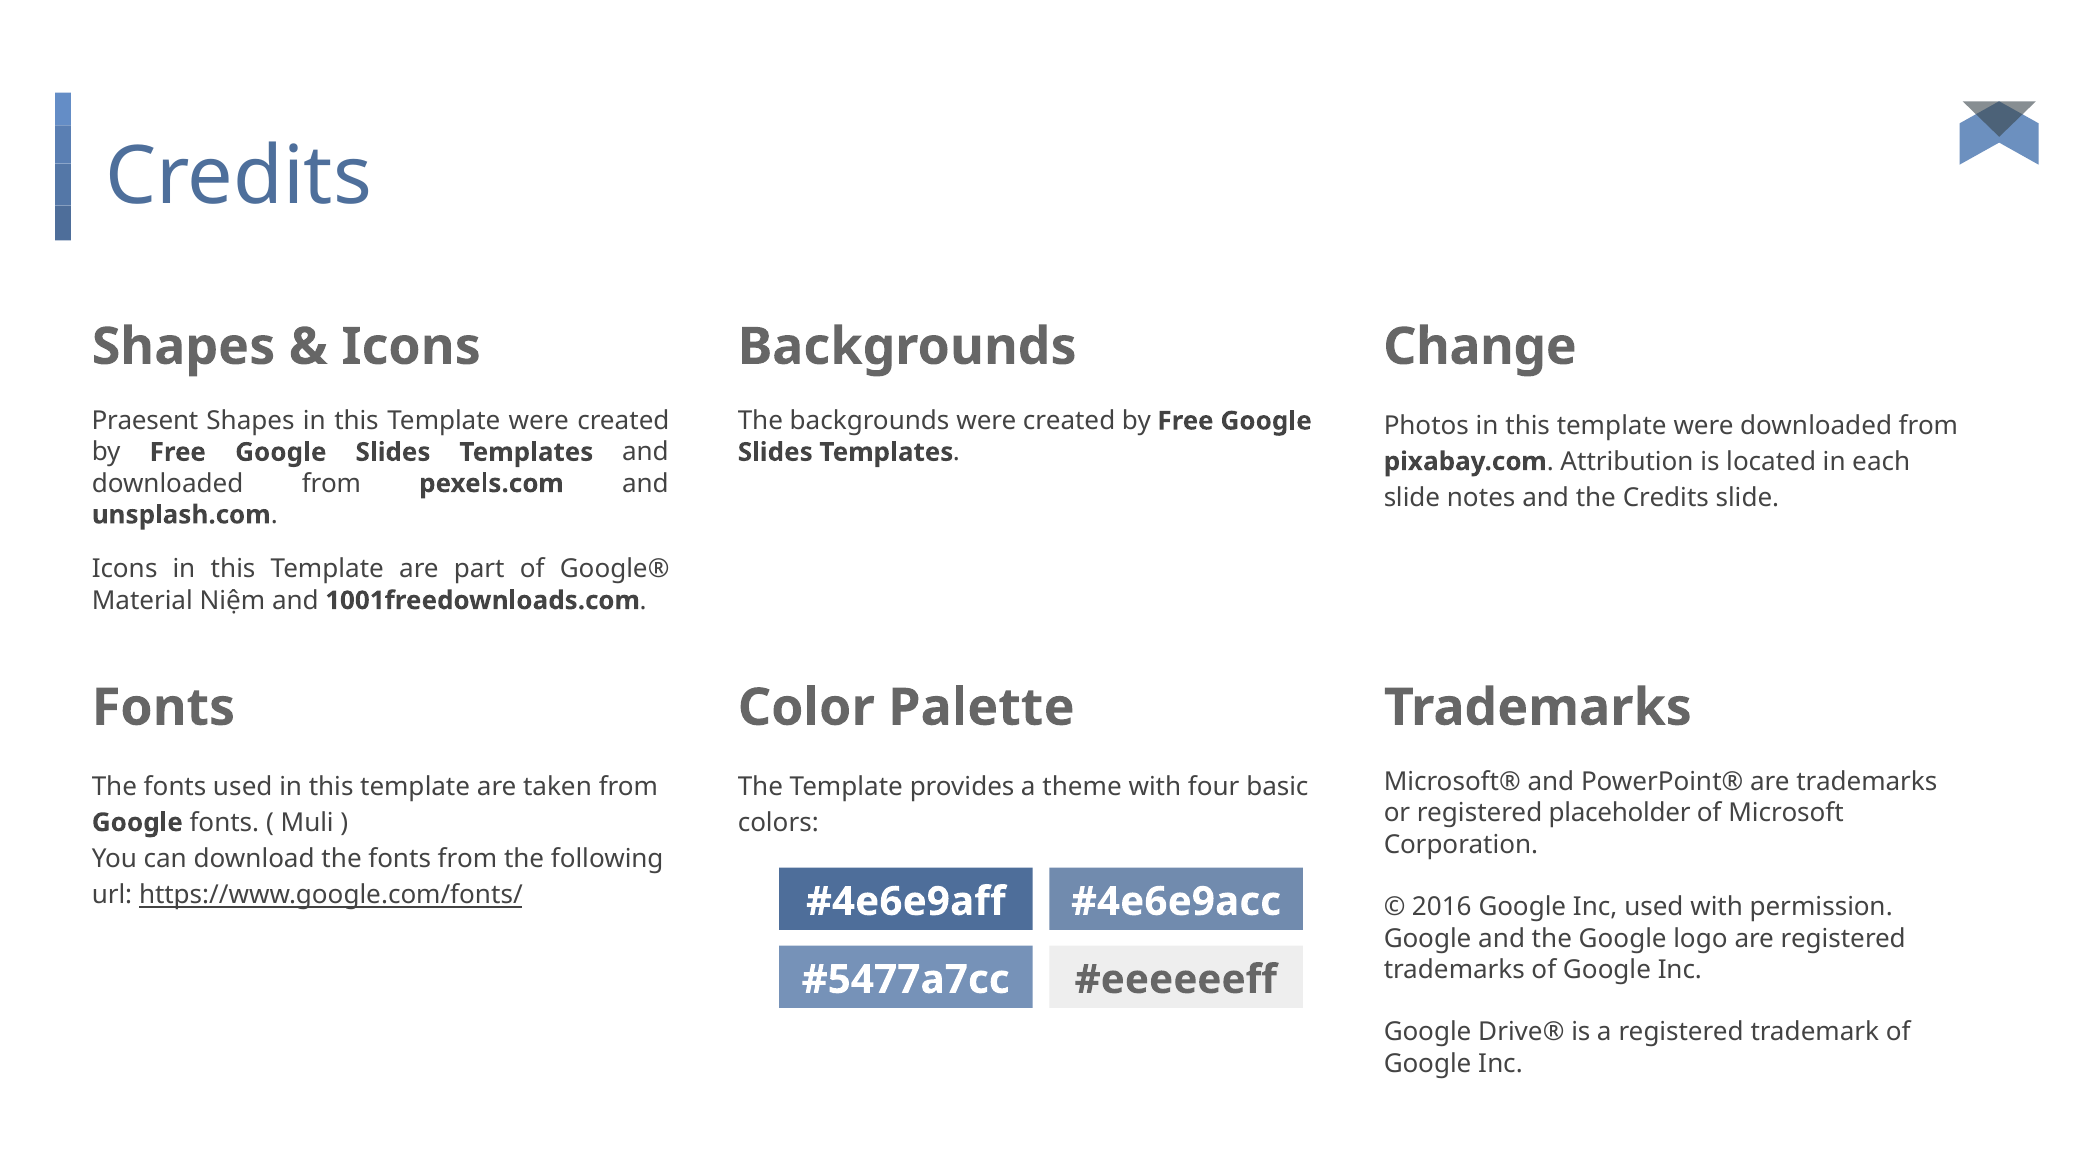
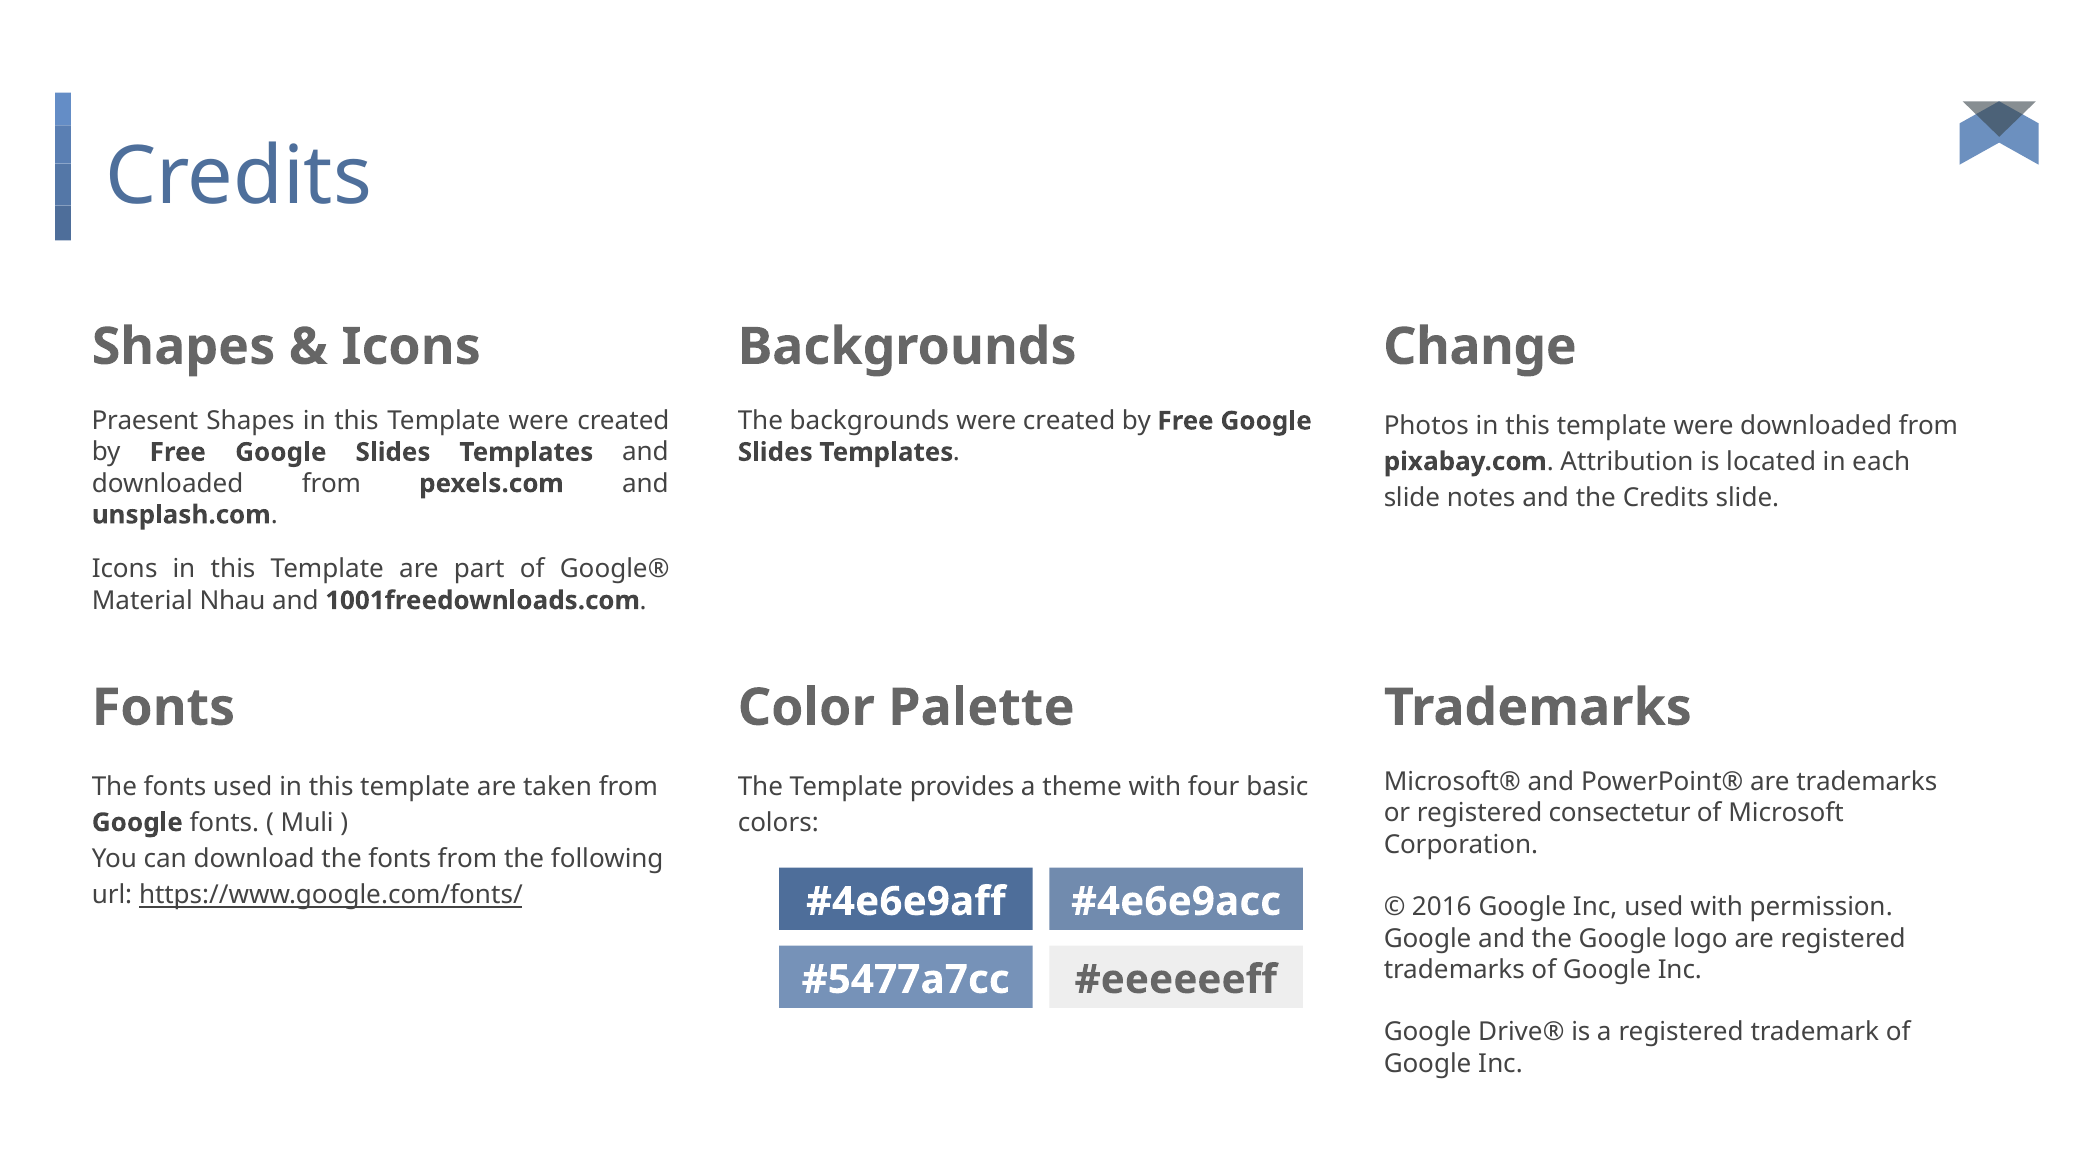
Niệm: Niệm -> Nhau
placeholder: placeholder -> consectetur
